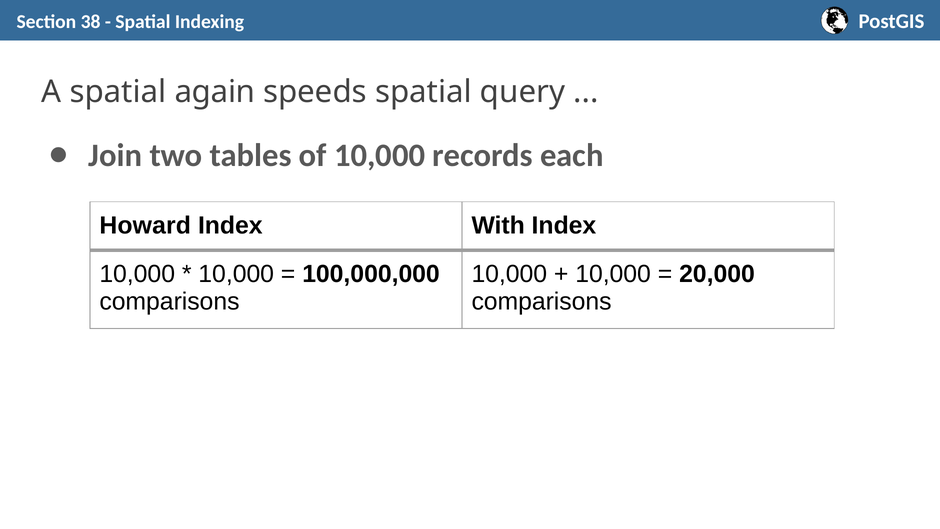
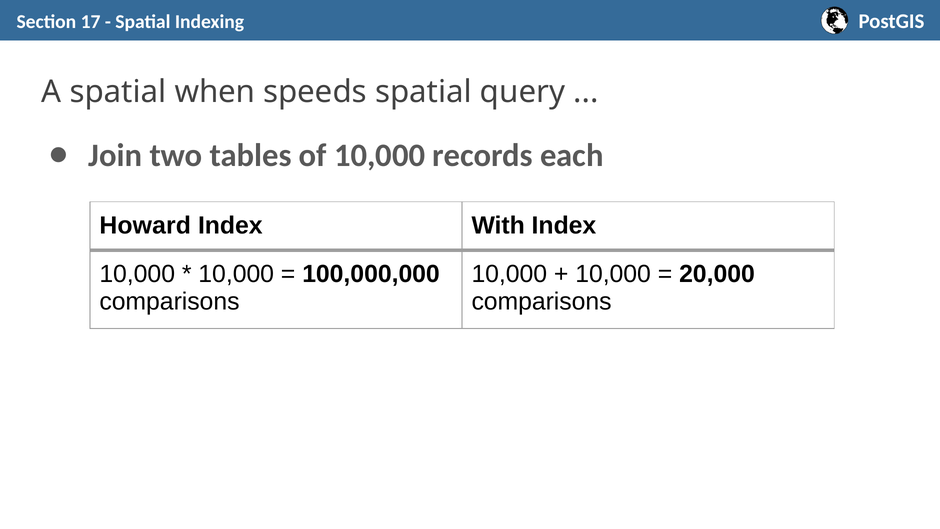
38: 38 -> 17
again: again -> when
